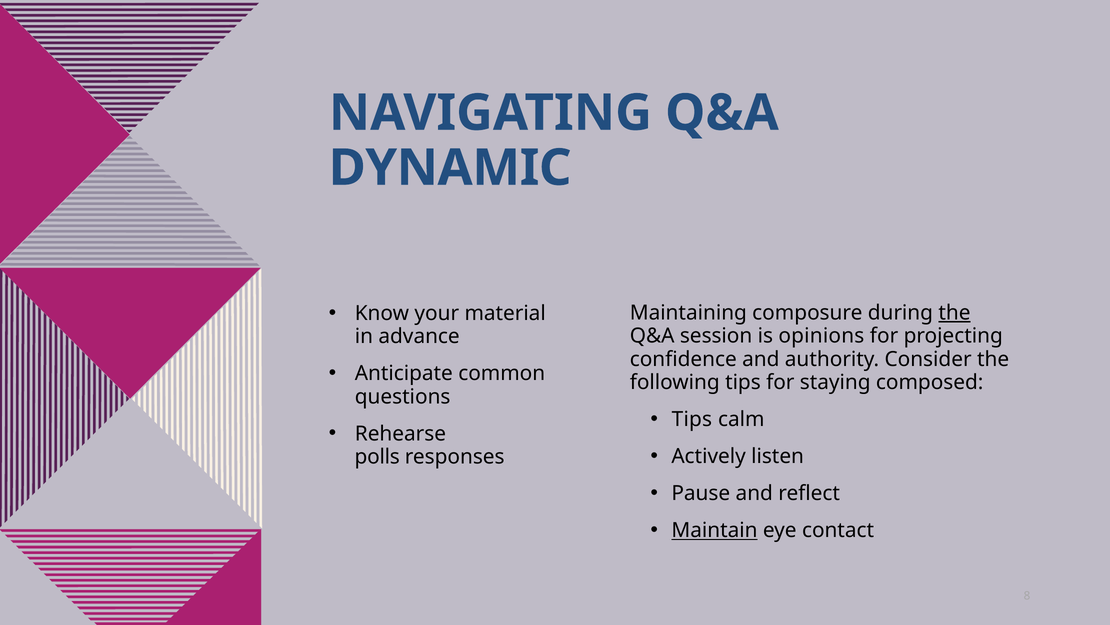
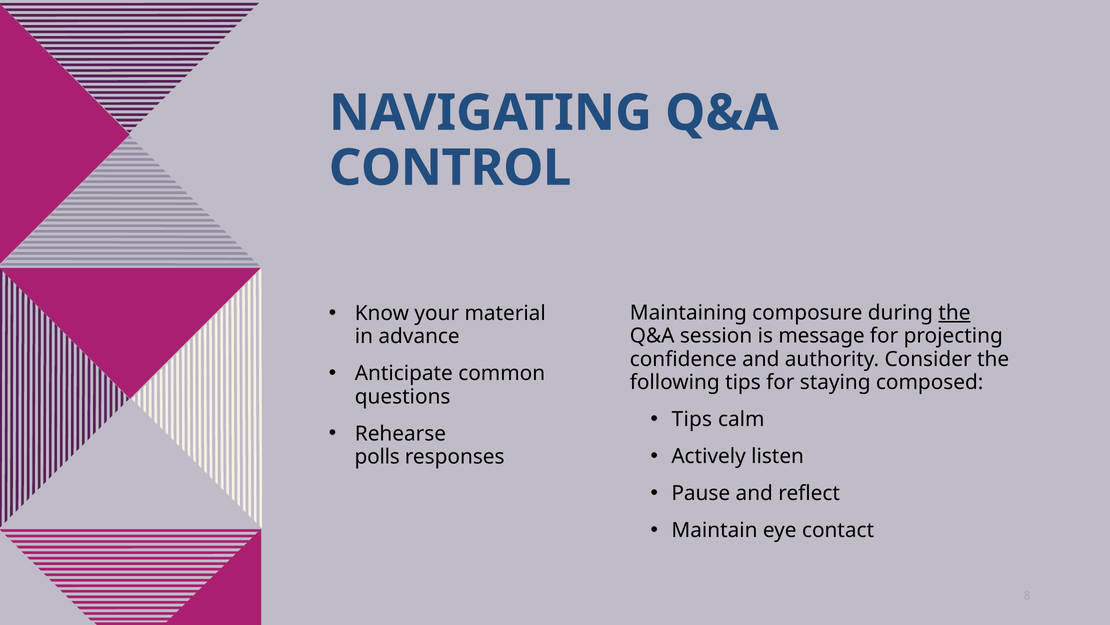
DYNAMIC: DYNAMIC -> CONTROL
opinions: opinions -> message
Maintain underline: present -> none
